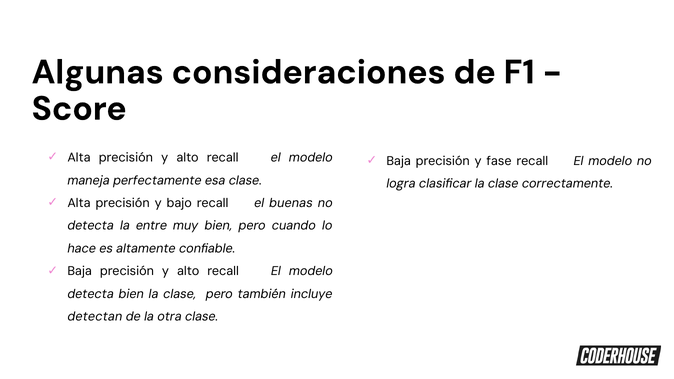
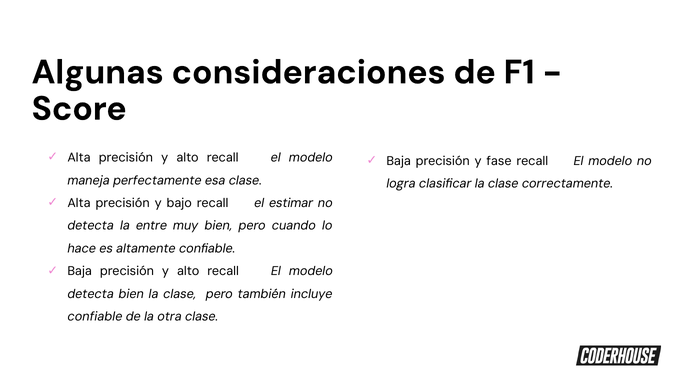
buenas: buenas -> estimar
detectan at (95, 317): detectan -> confiable
